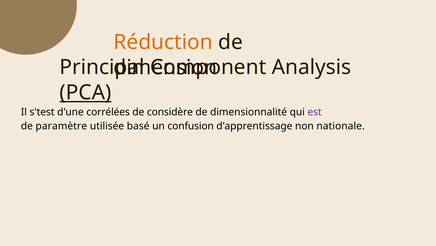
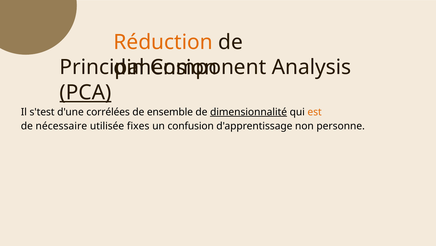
considère: considère -> ensemble
dimensionnalité underline: none -> present
est colour: purple -> orange
paramètre: paramètre -> nécessaire
basé: basé -> fixes
nationale: nationale -> personne
